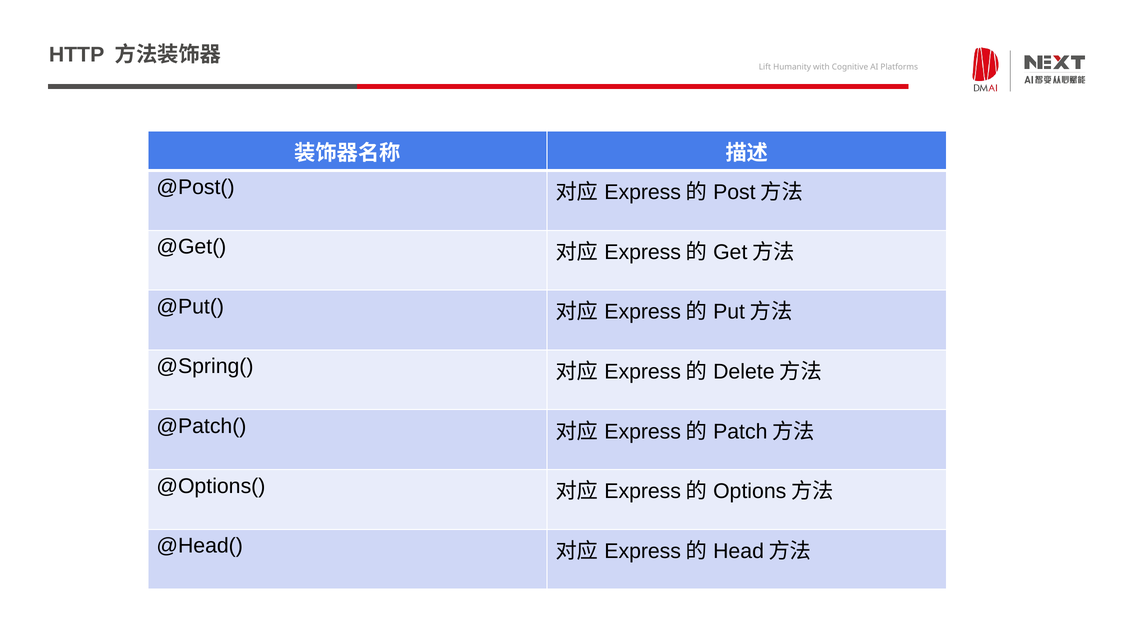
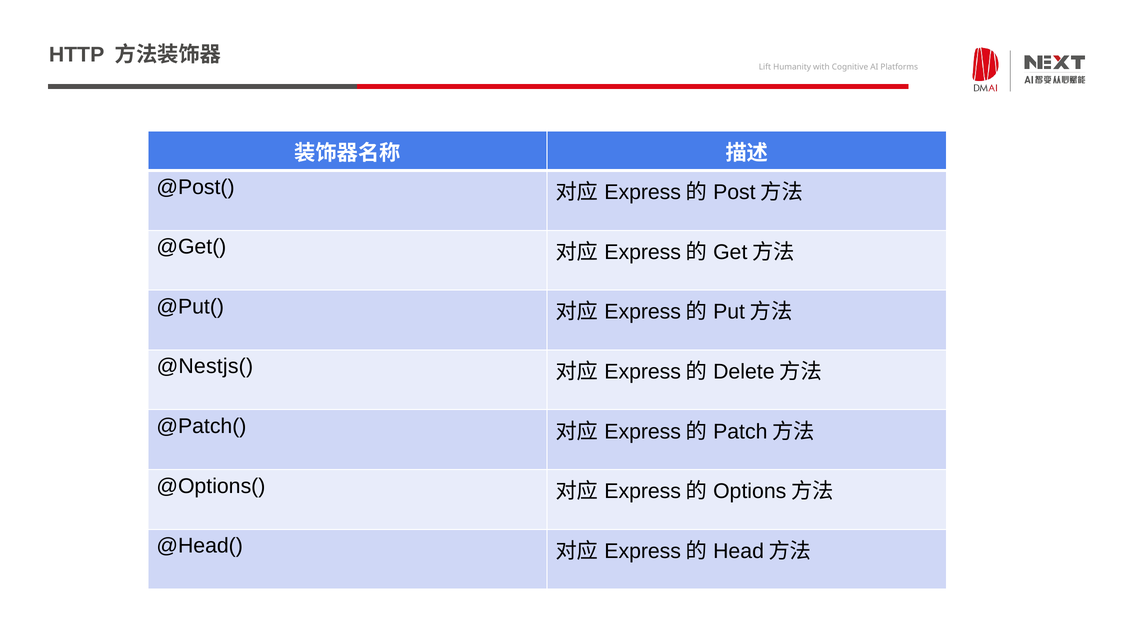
@Spring(: @Spring( -> @Nestjs(
